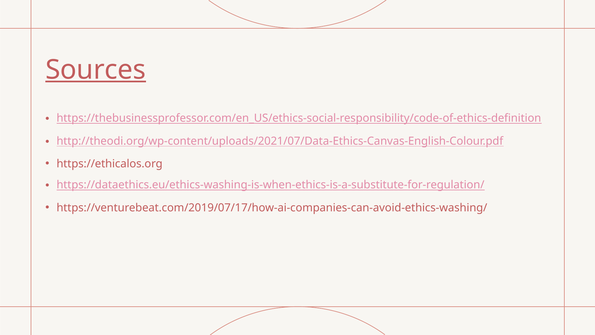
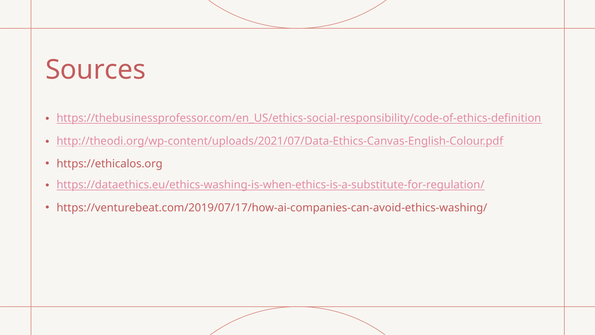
Sources underline: present -> none
